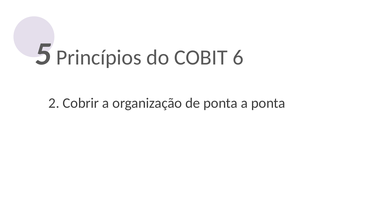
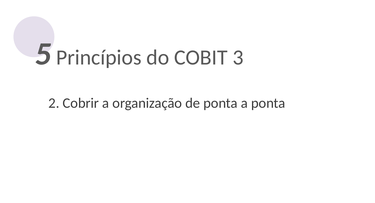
6: 6 -> 3
